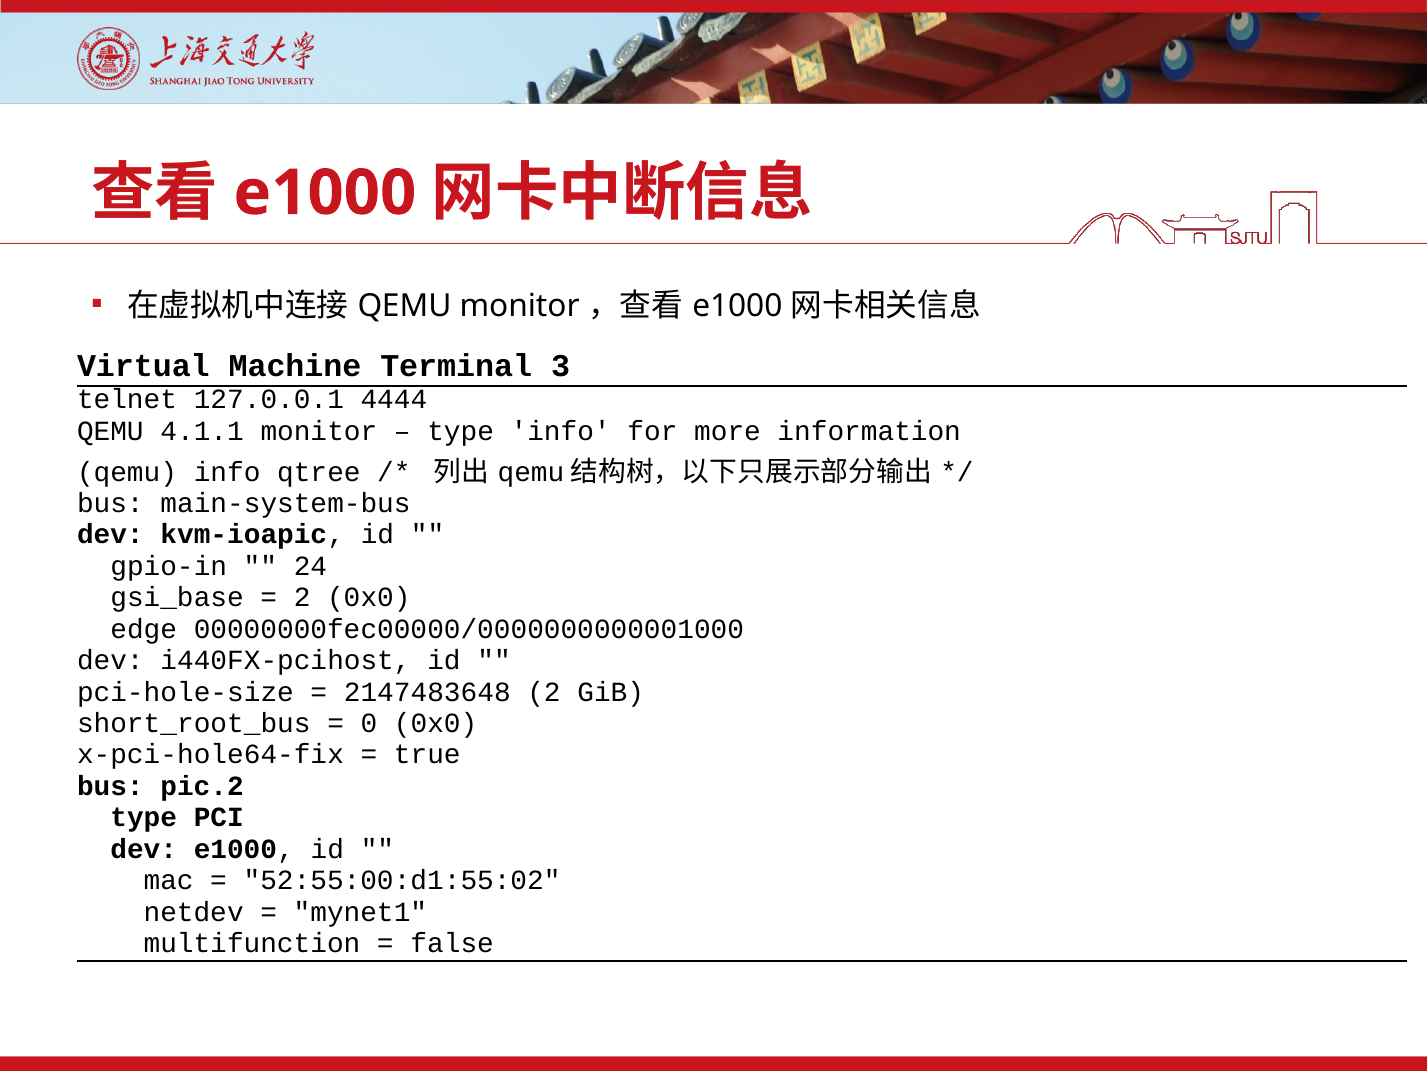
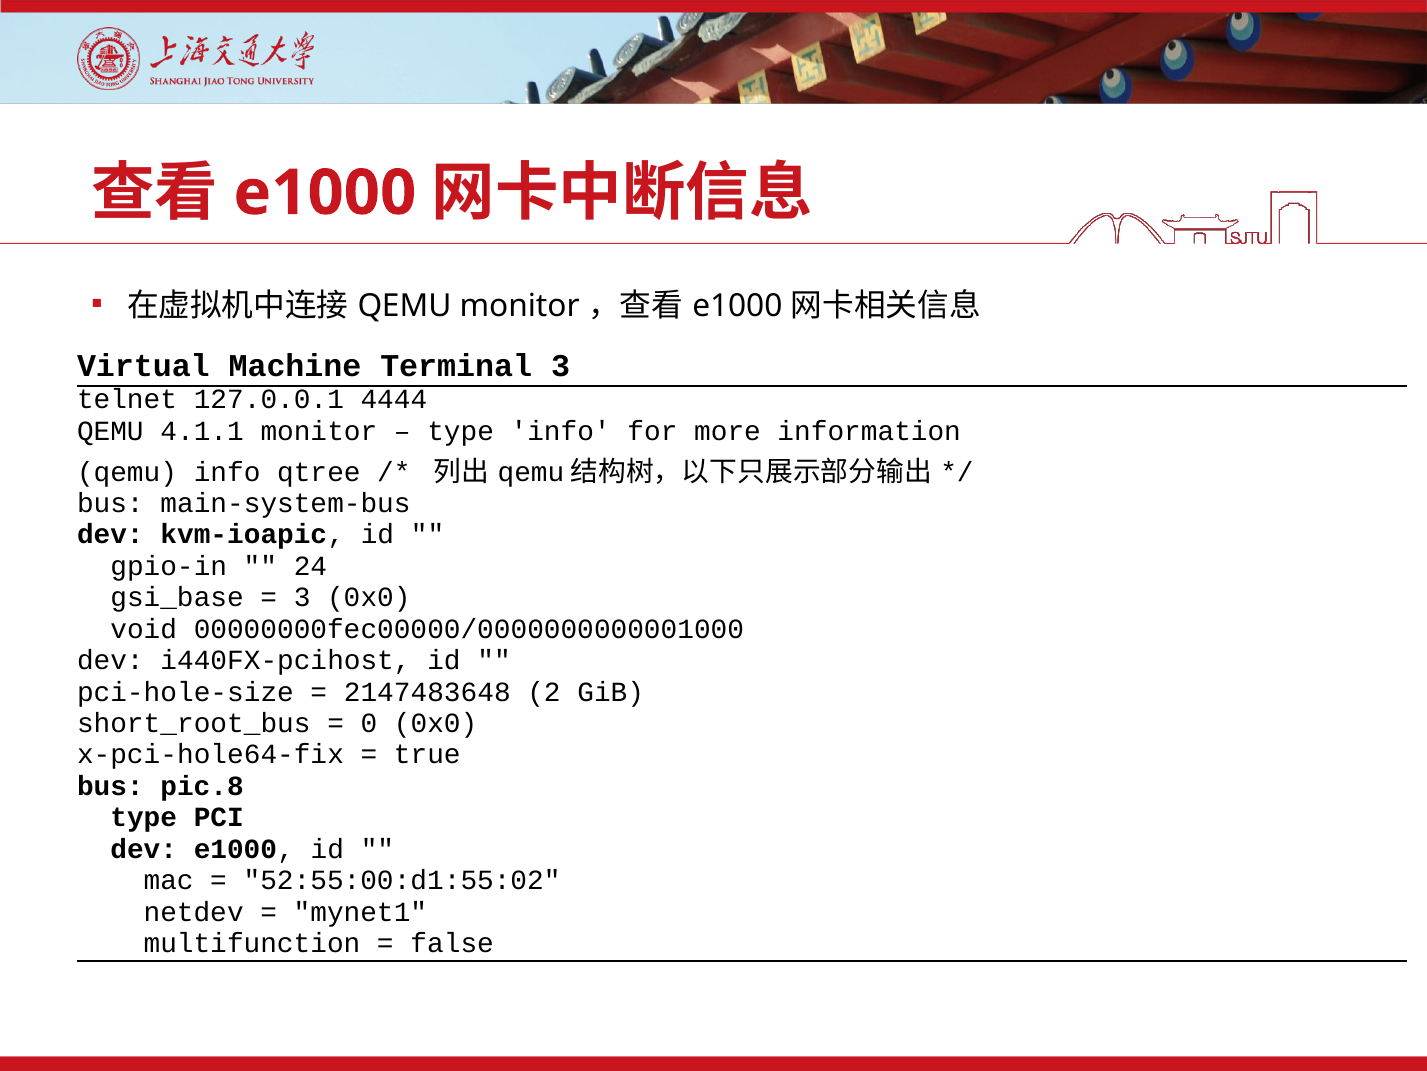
2 at (302, 597): 2 -> 3
edge: edge -> void
pic.2: pic.2 -> pic.8
